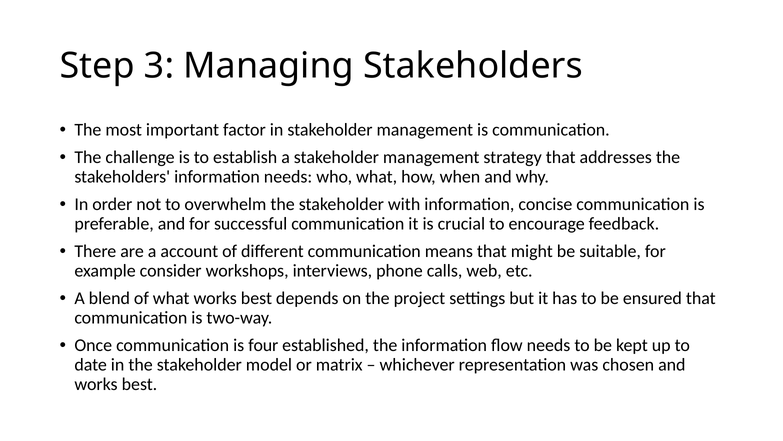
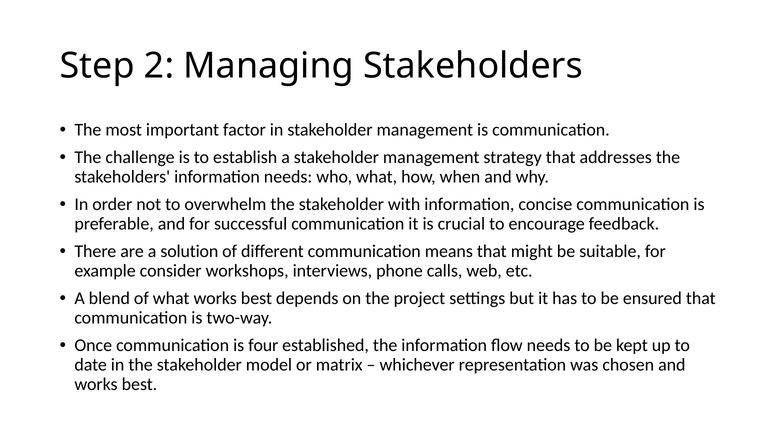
3: 3 -> 2
account: account -> solution
